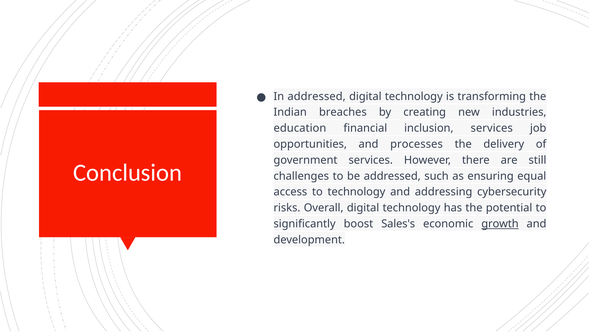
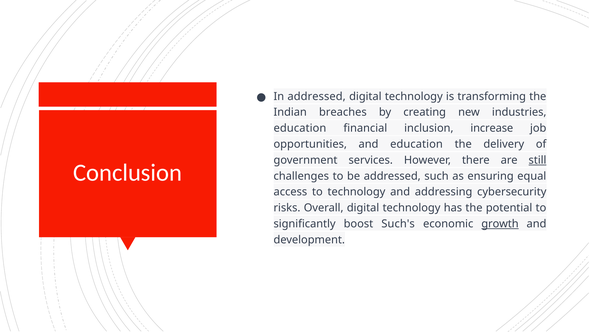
inclusion services: services -> increase
and processes: processes -> education
still underline: none -> present
Sales's: Sales's -> Such's
